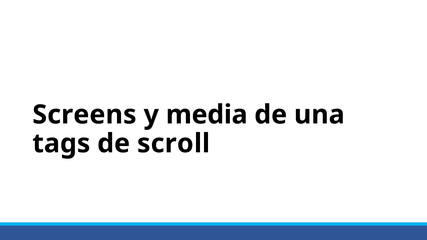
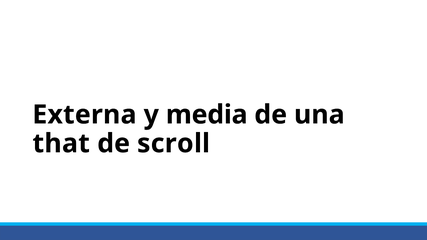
Screens: Screens -> Externa
tags: tags -> that
